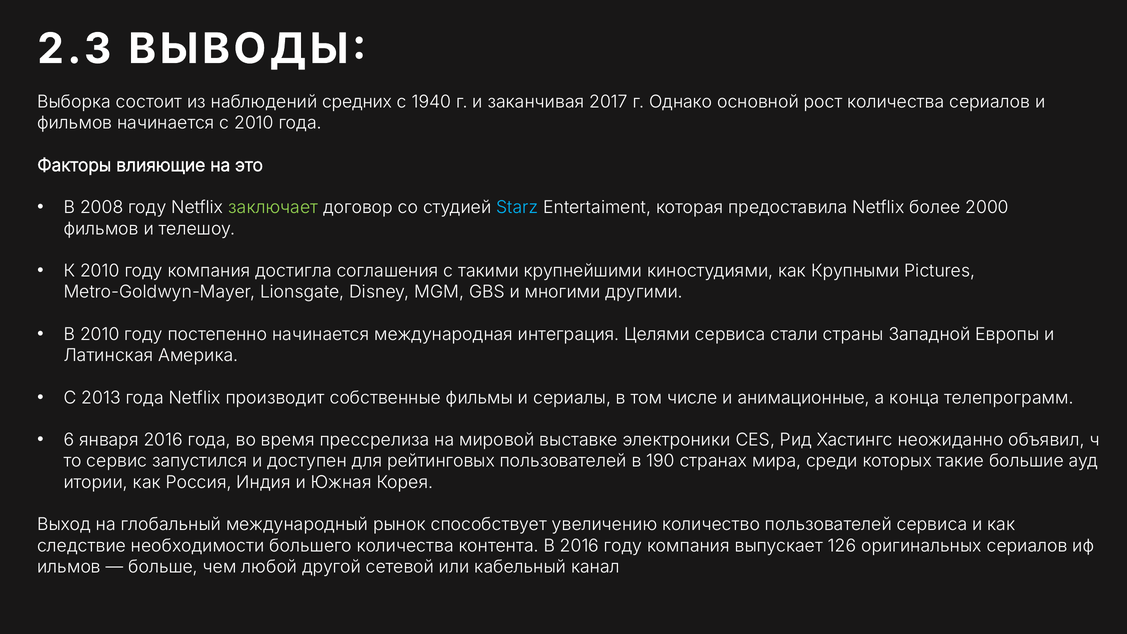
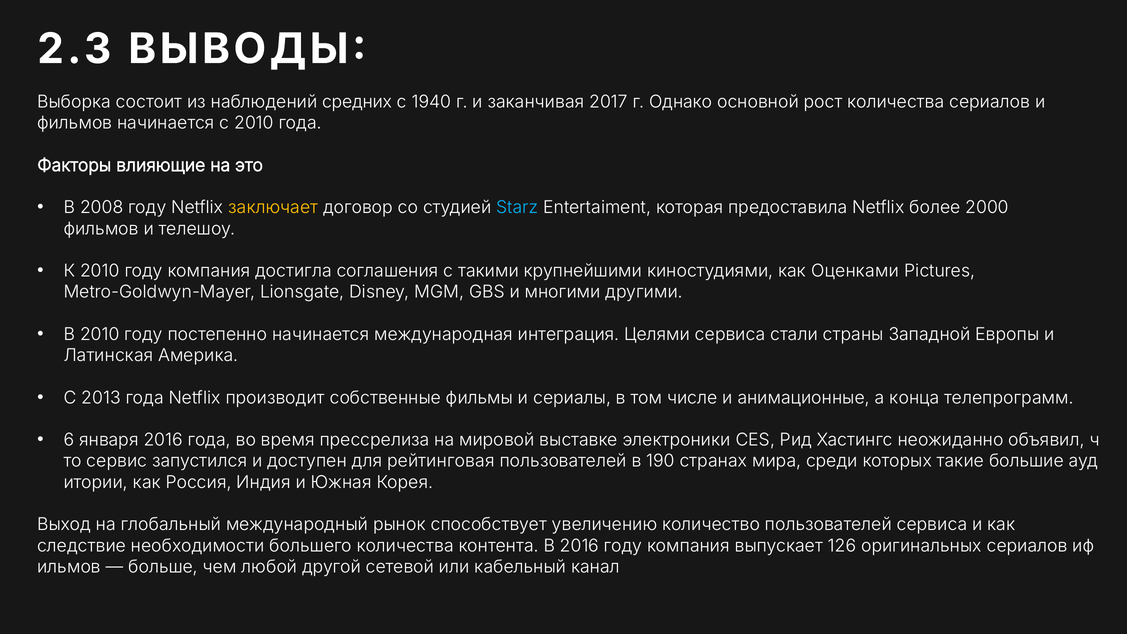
заключает colour: light green -> yellow
Крупными: Крупными -> Оценками
рейтинговых: рейтинговых -> рейтинговая
